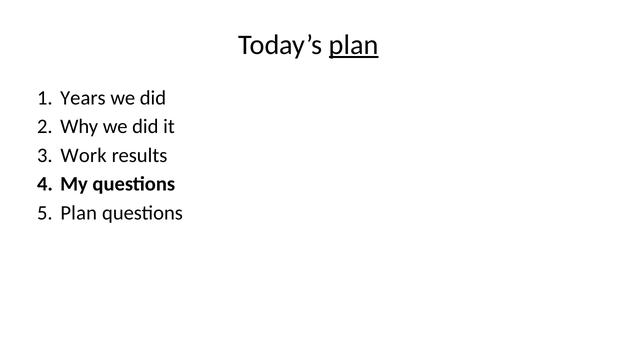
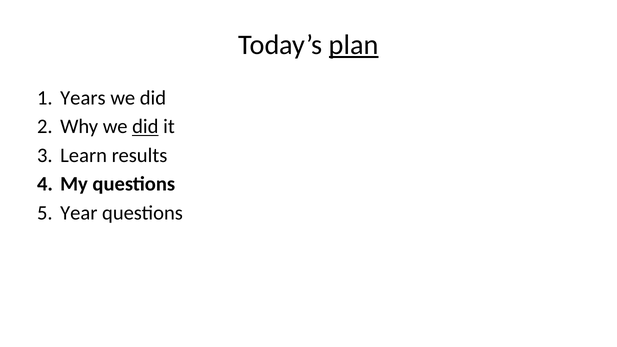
did at (145, 127) underline: none -> present
Work: Work -> Learn
Plan at (79, 213): Plan -> Year
